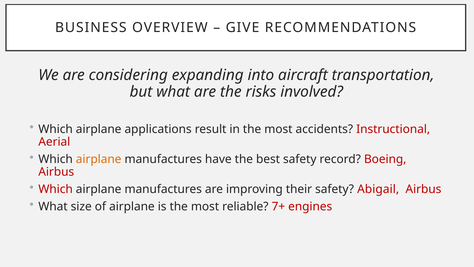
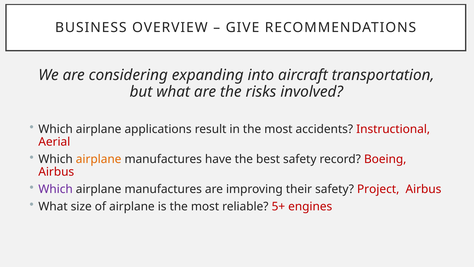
Which at (56, 189) colour: red -> purple
Abigail: Abigail -> Project
7+: 7+ -> 5+
